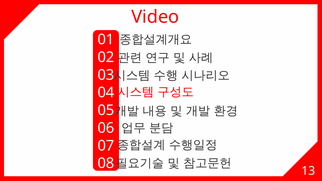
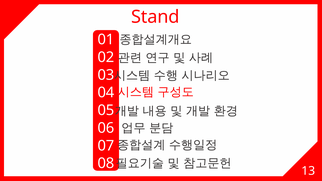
Video: Video -> Stand
